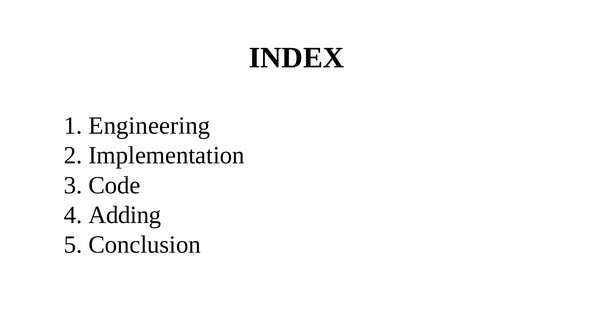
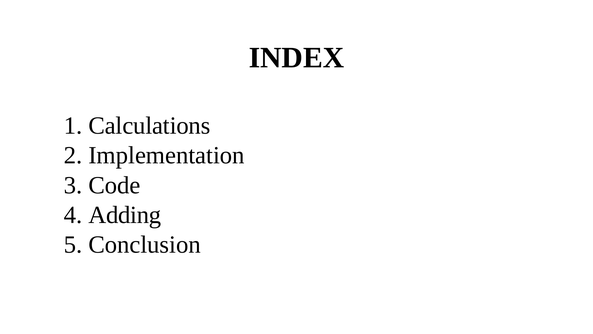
Engineering: Engineering -> Calculations
